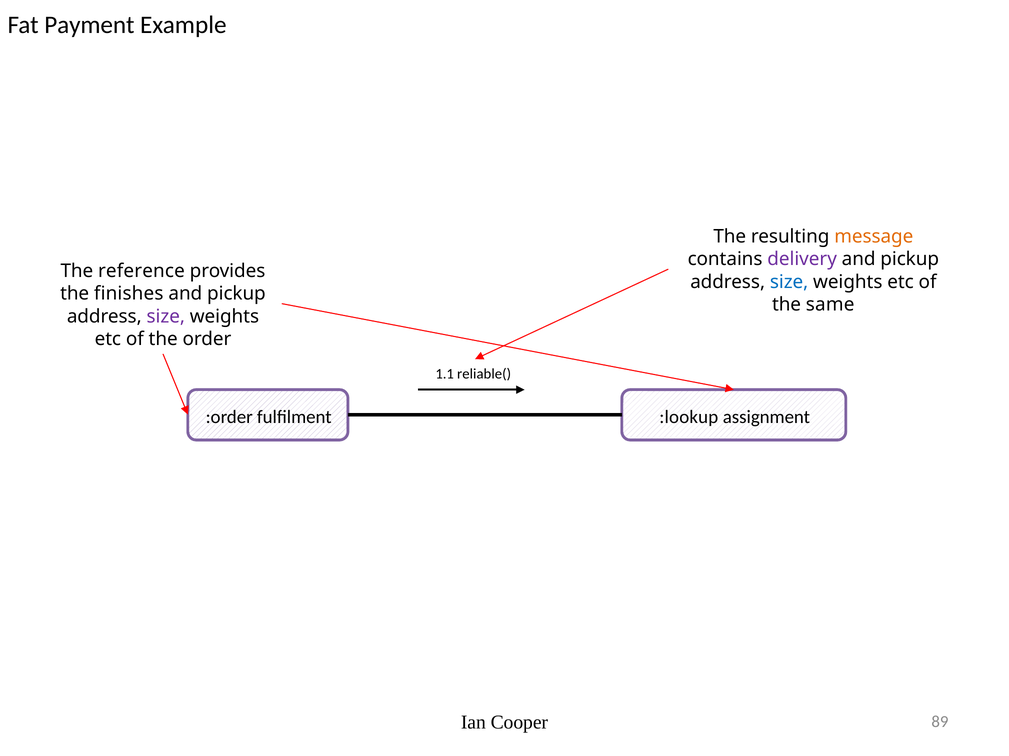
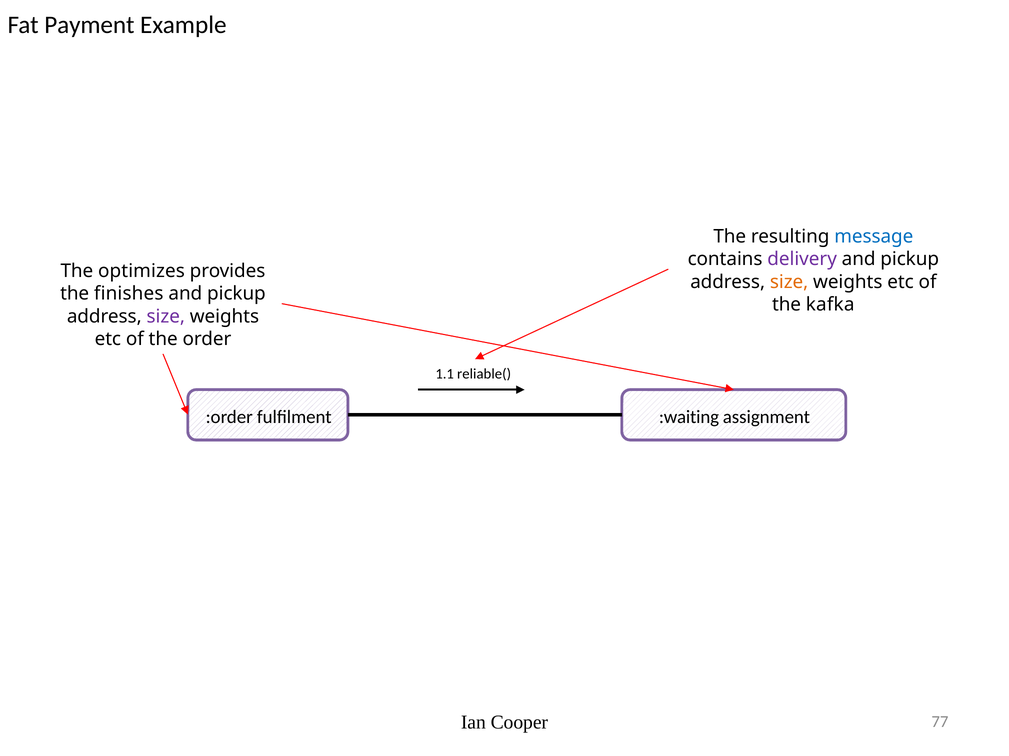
message colour: orange -> blue
reference: reference -> optimizes
size at (789, 282) colour: blue -> orange
same: same -> kafka
:lookup: :lookup -> :waiting
89: 89 -> 77
